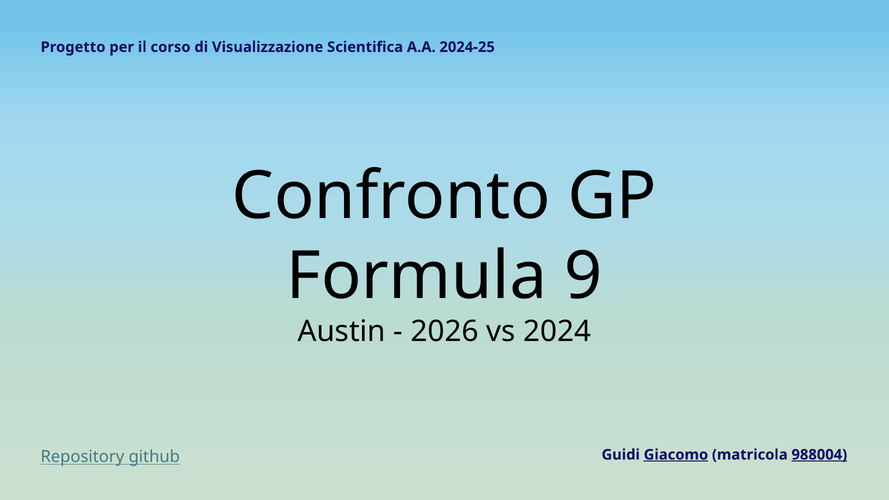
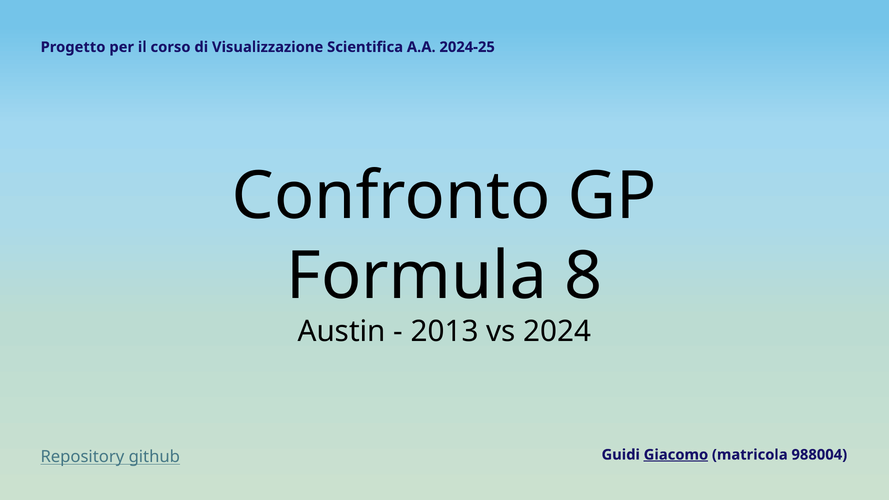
9: 9 -> 8
2026: 2026 -> 2013
988004 underline: present -> none
